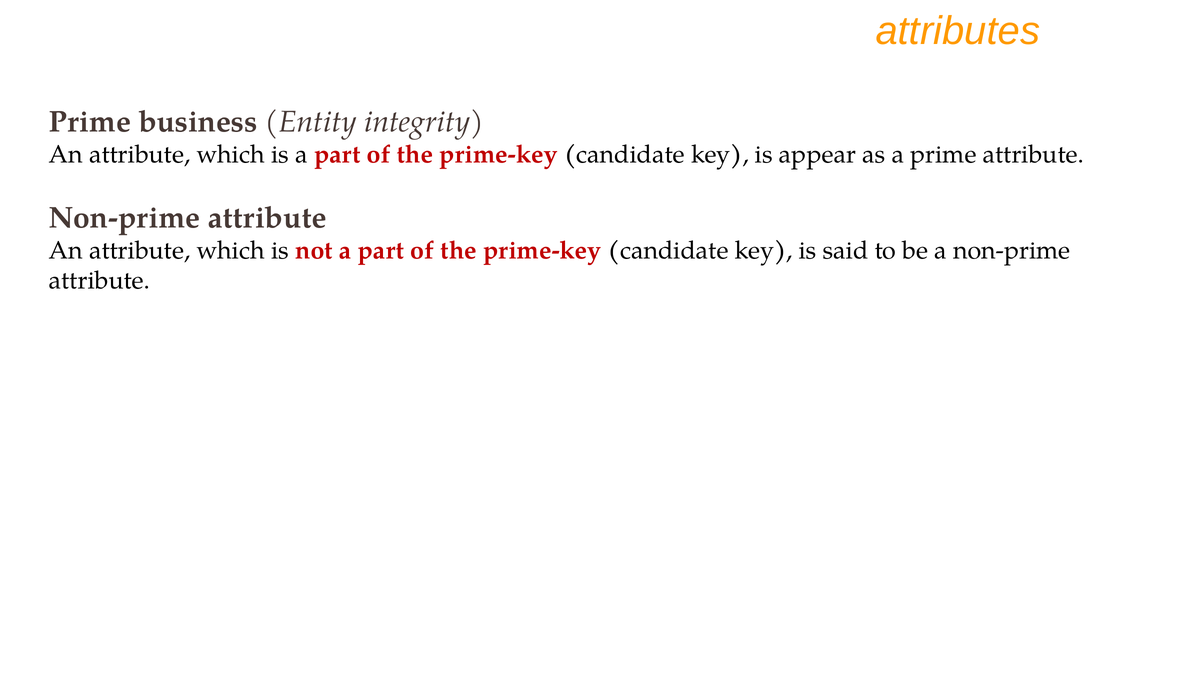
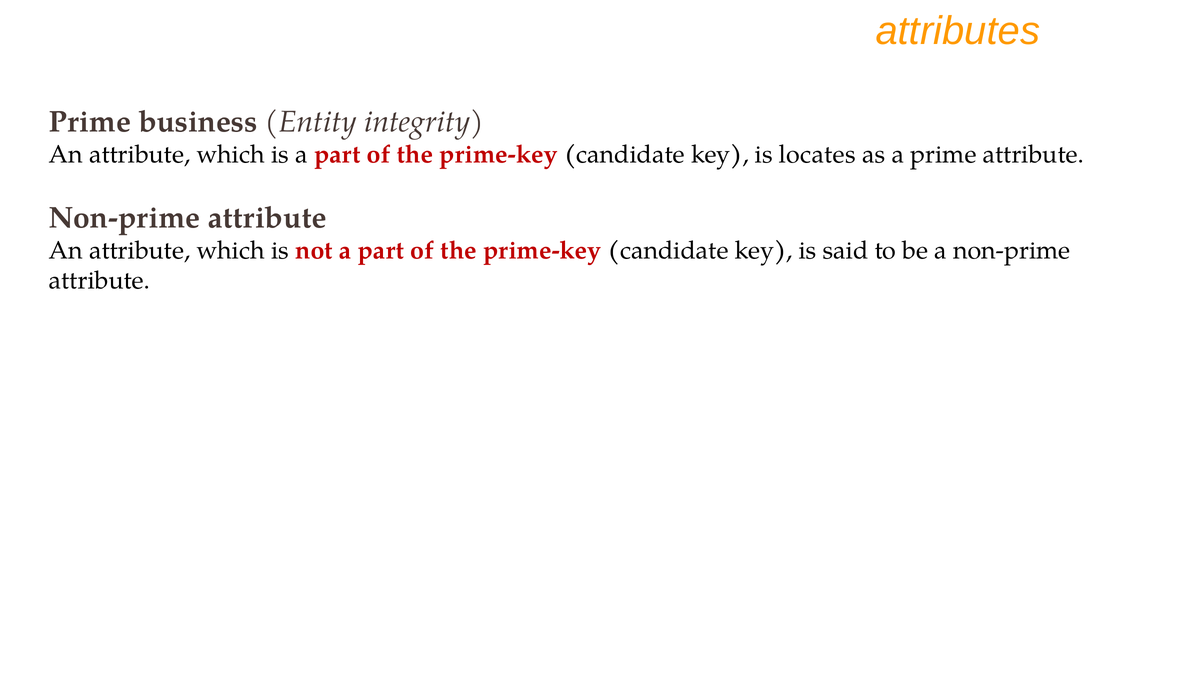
appear: appear -> locates
